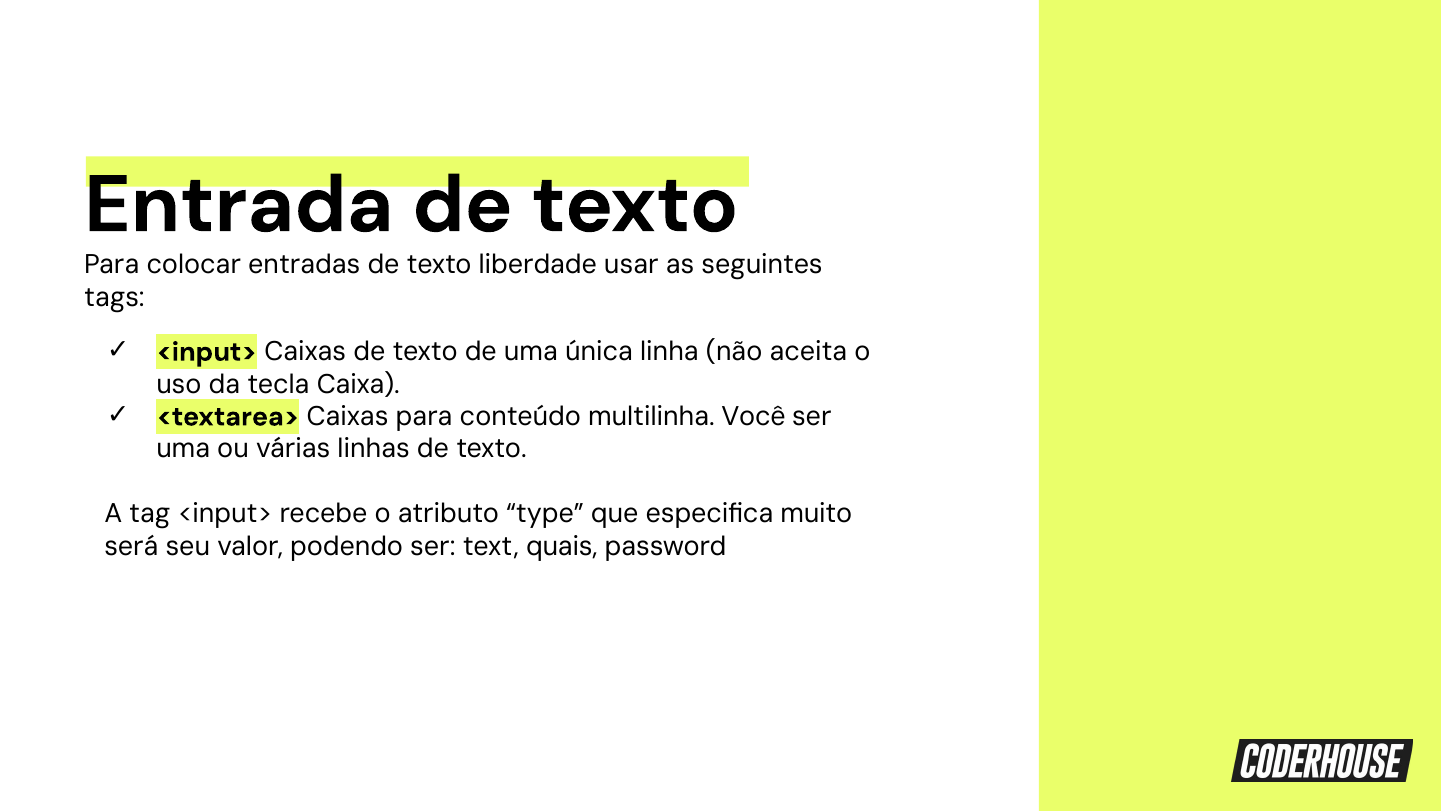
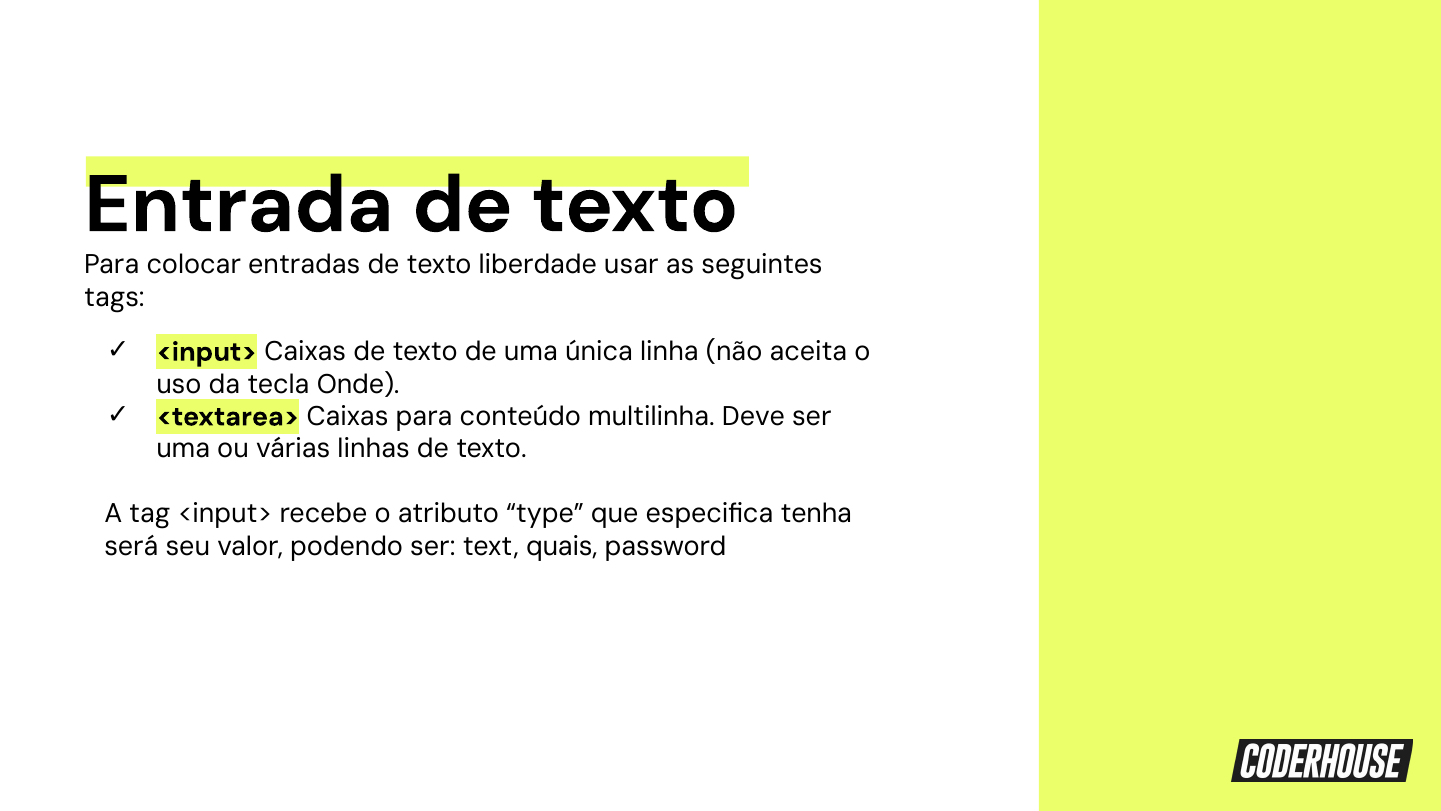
Caixa: Caixa -> Onde
Você: Você -> Deve
muito: muito -> tenha
